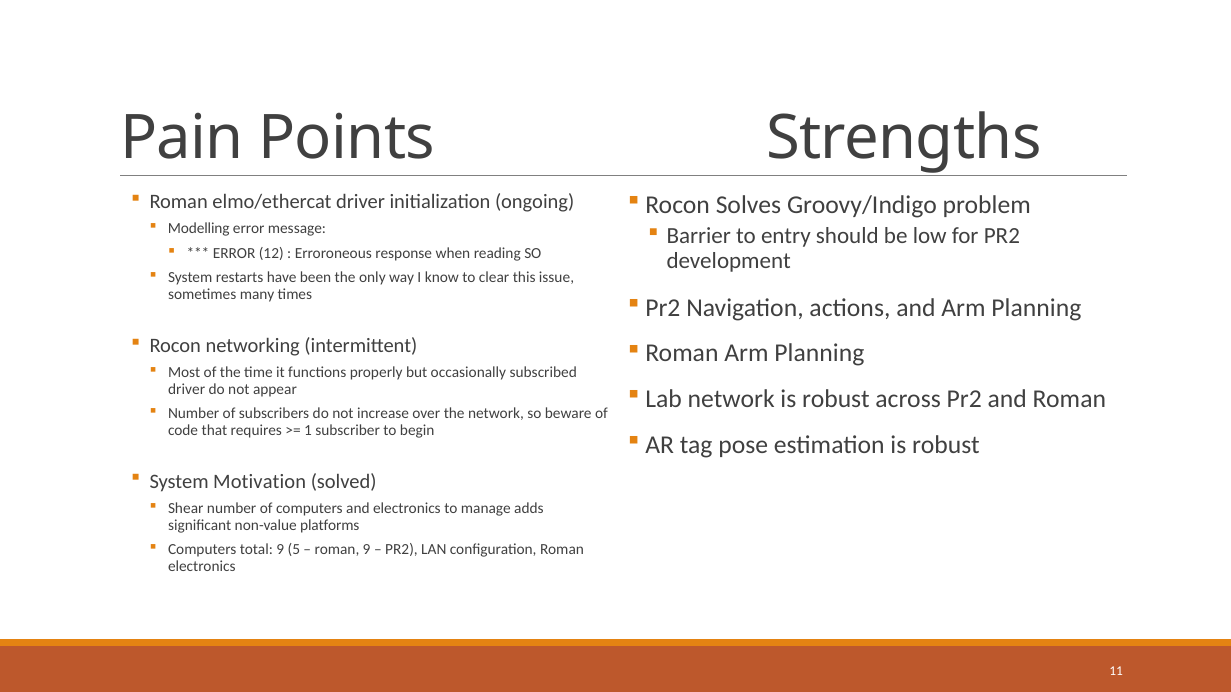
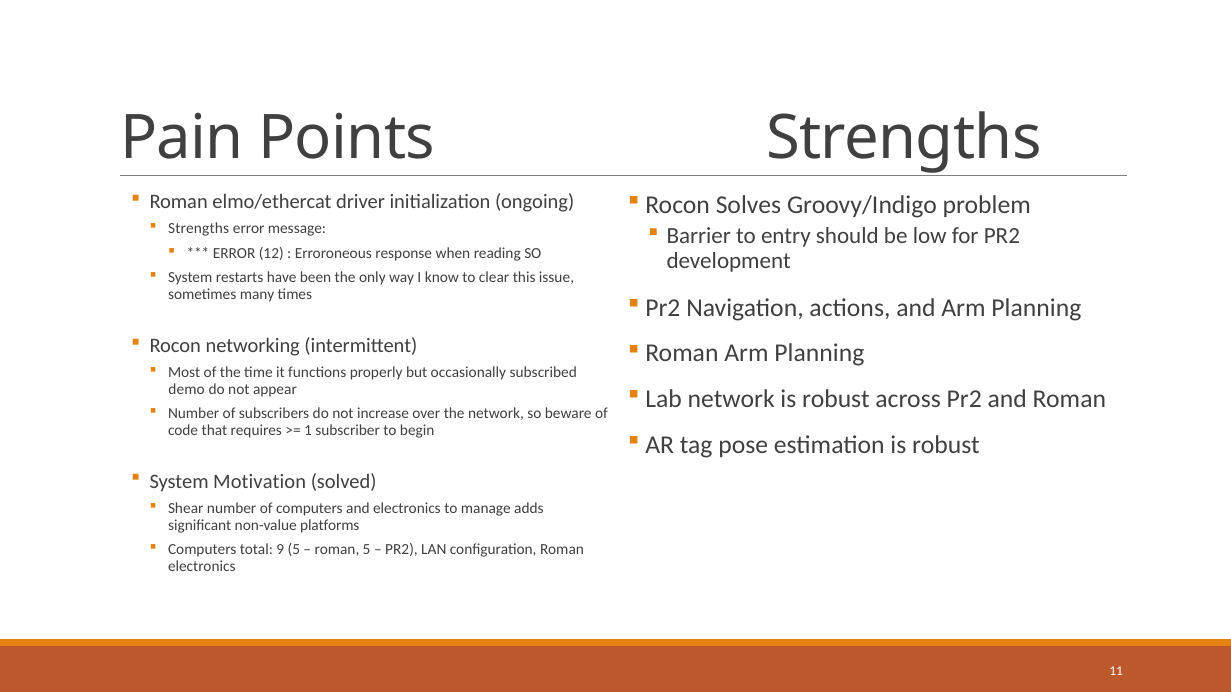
Modelling at (199, 229): Modelling -> Strengths
driver at (187, 389): driver -> demo
roman 9: 9 -> 5
